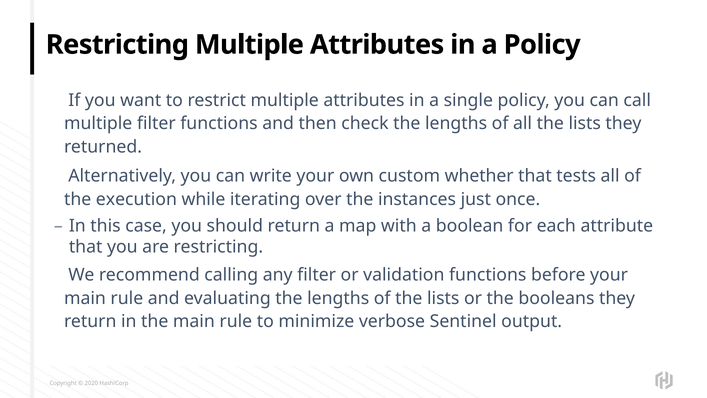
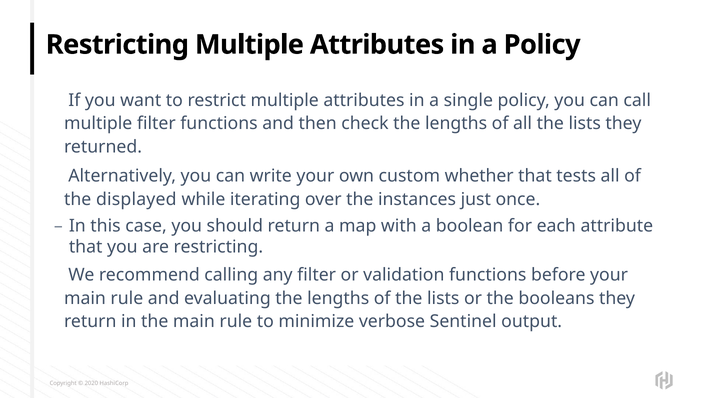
execution: execution -> displayed
